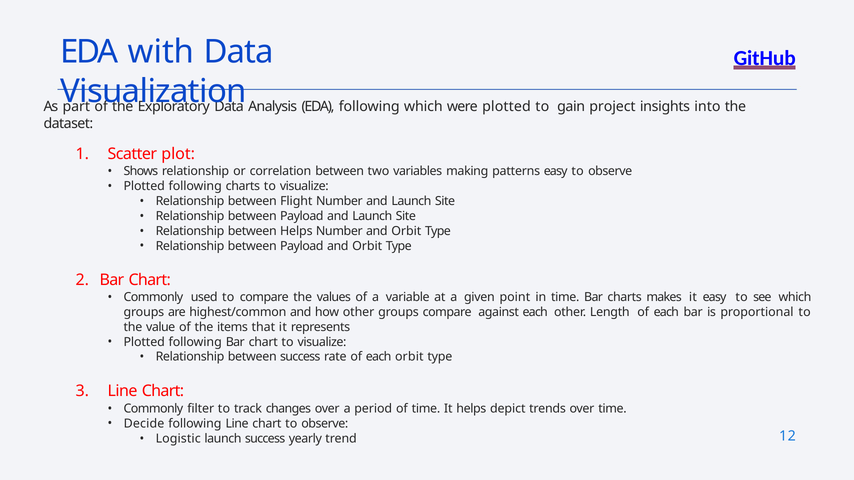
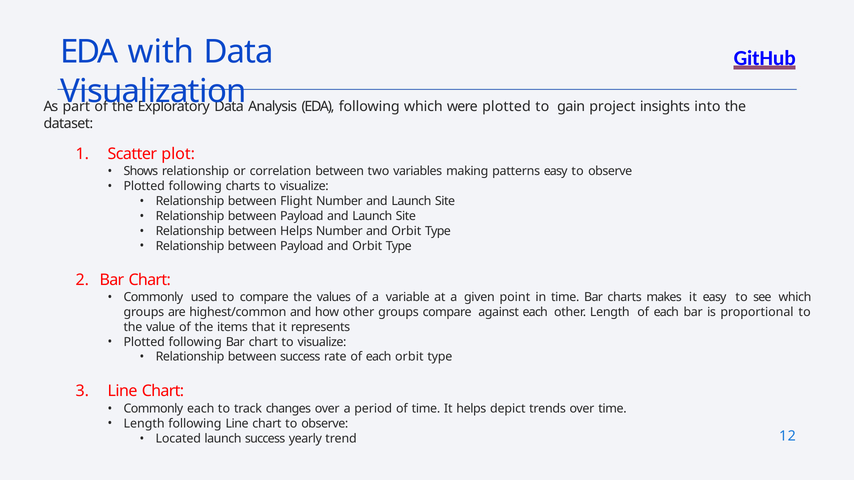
Commonly filter: filter -> each
Decide at (144, 424): Decide -> Length
Logistic: Logistic -> Located
